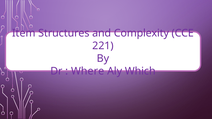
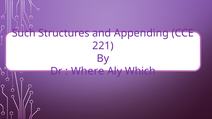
Item: Item -> Such
Complexity: Complexity -> Appending
